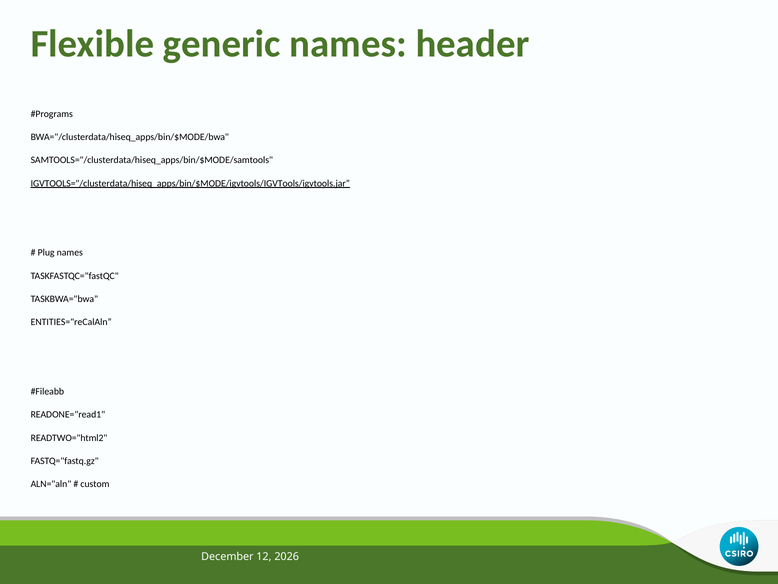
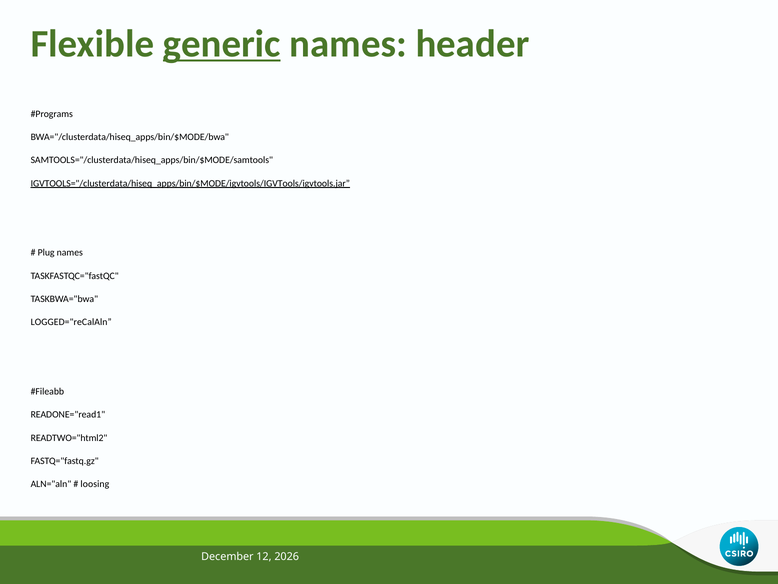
generic underline: none -> present
ENTITIES="reCalAln: ENTITIES="reCalAln -> LOGGED="reCalAln
custom: custom -> loosing
